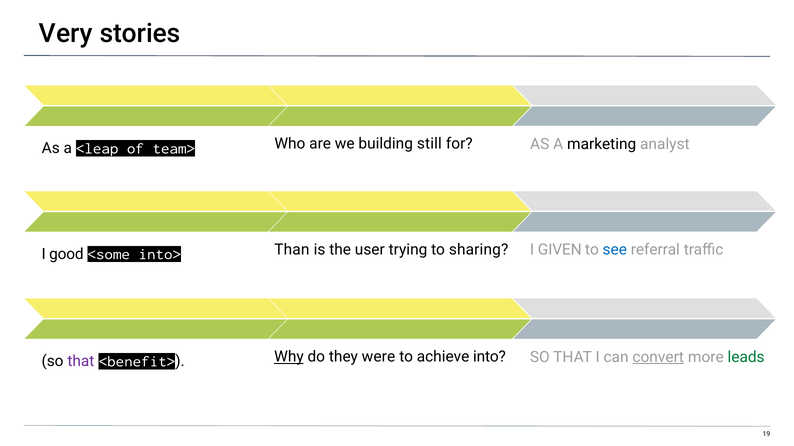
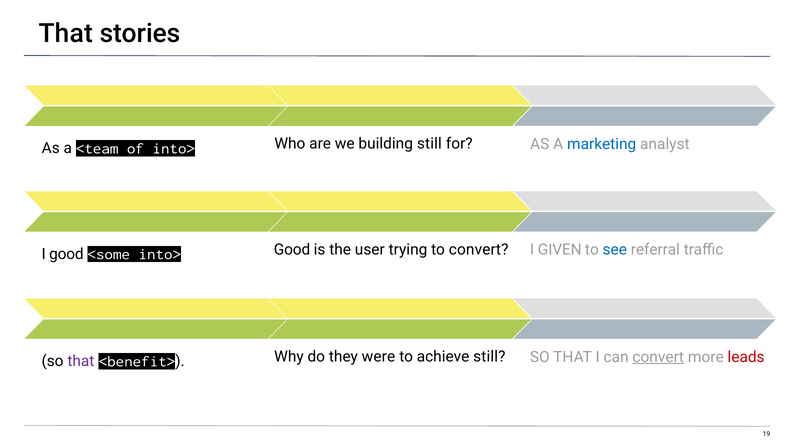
Very at (66, 34): Very -> That
<leap: <leap -> <team
of team>: team> -> into>
marketing colour: black -> blue
Than at (292, 250): Than -> Good
to sharing: sharing -> convert
Why underline: present -> none
achieve into: into -> still
leads colour: green -> red
